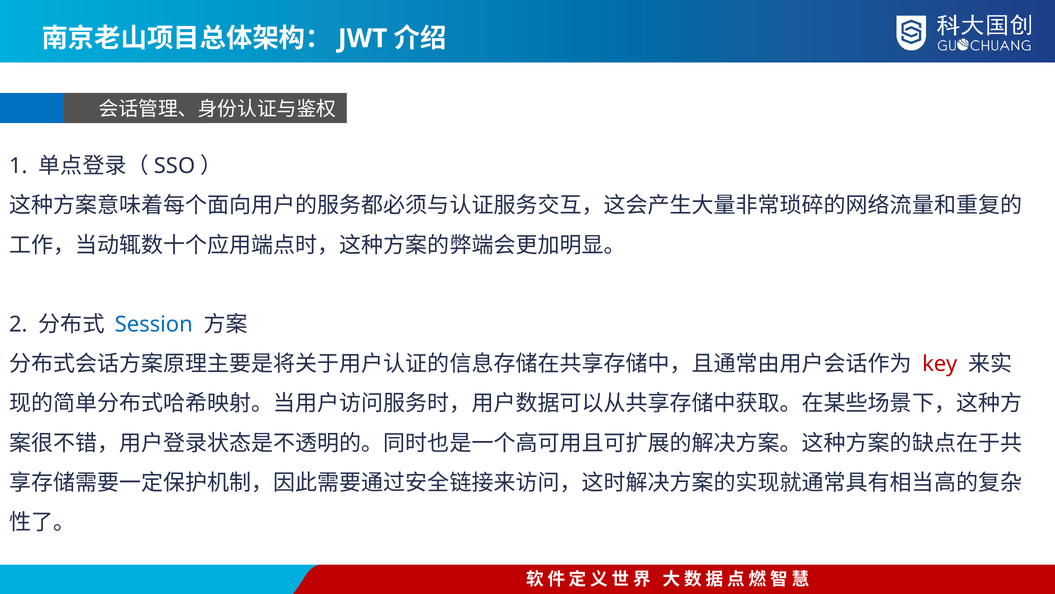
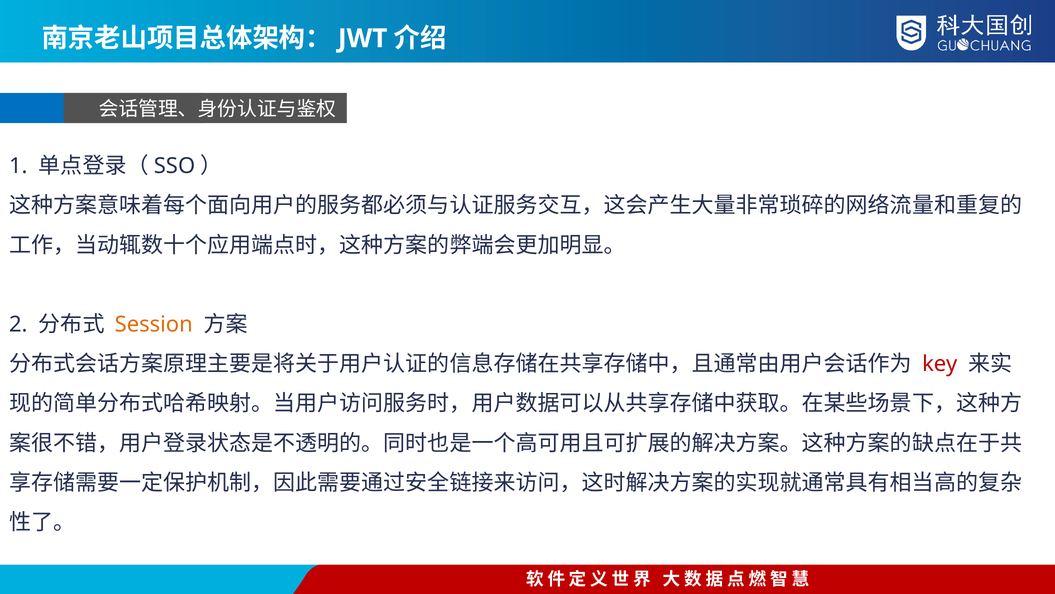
Session colour: blue -> orange
